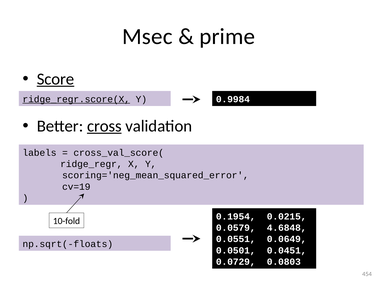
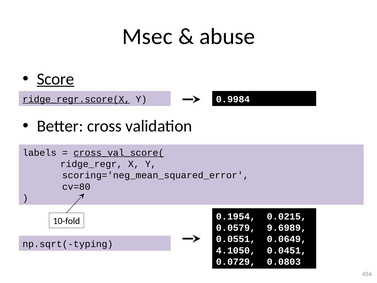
prime: prime -> abuse
cross underline: present -> none
cross_val_score( underline: none -> present
cv=19: cv=19 -> cv=80
4.6848: 4.6848 -> 9.6989
np.sqrt(-floats: np.sqrt(-floats -> np.sqrt(-typing
0.0501: 0.0501 -> 4.1050
